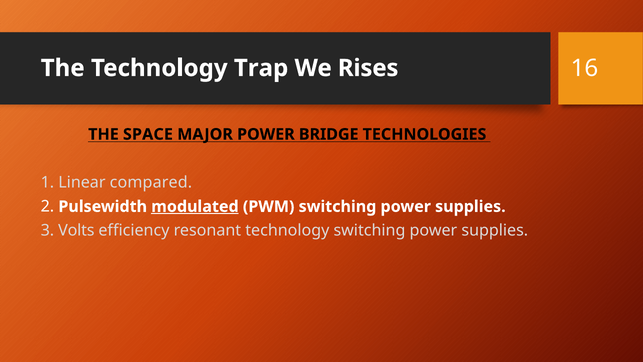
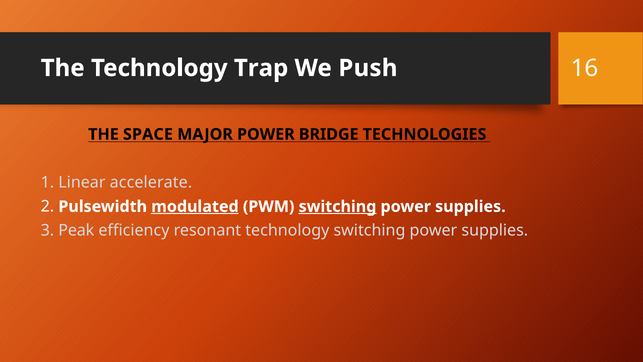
Rises: Rises -> Push
compared: compared -> accelerate
switching at (337, 206) underline: none -> present
Volts: Volts -> Peak
